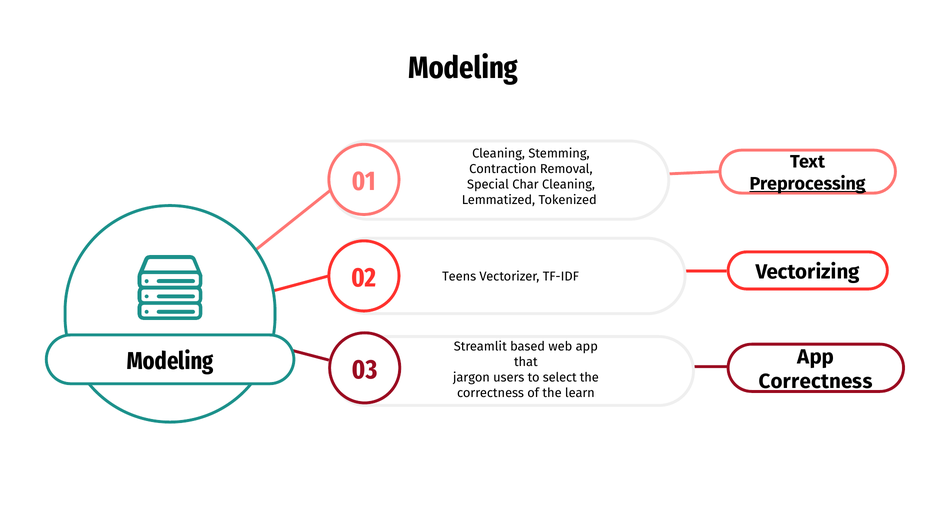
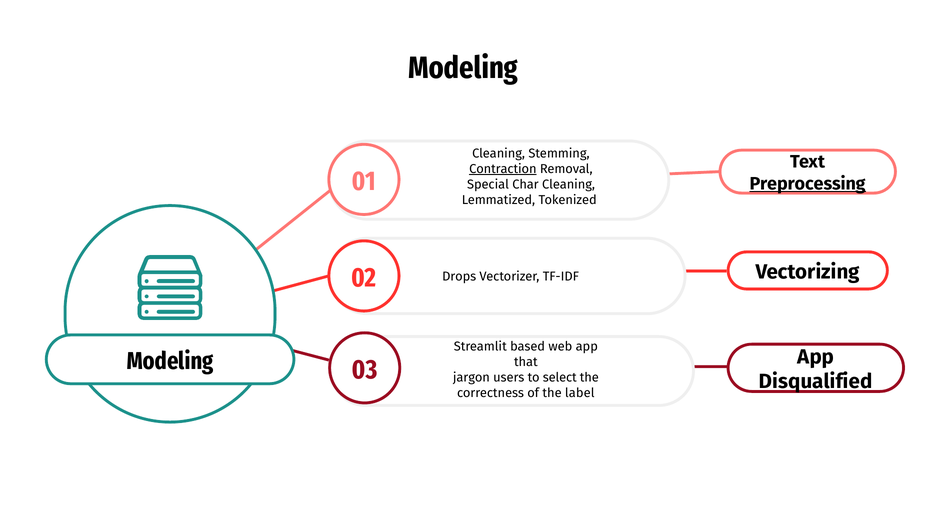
Contraction underline: none -> present
Teens: Teens -> Drops
Correctness at (816, 381): Correctness -> Disqualified
learn: learn -> label
